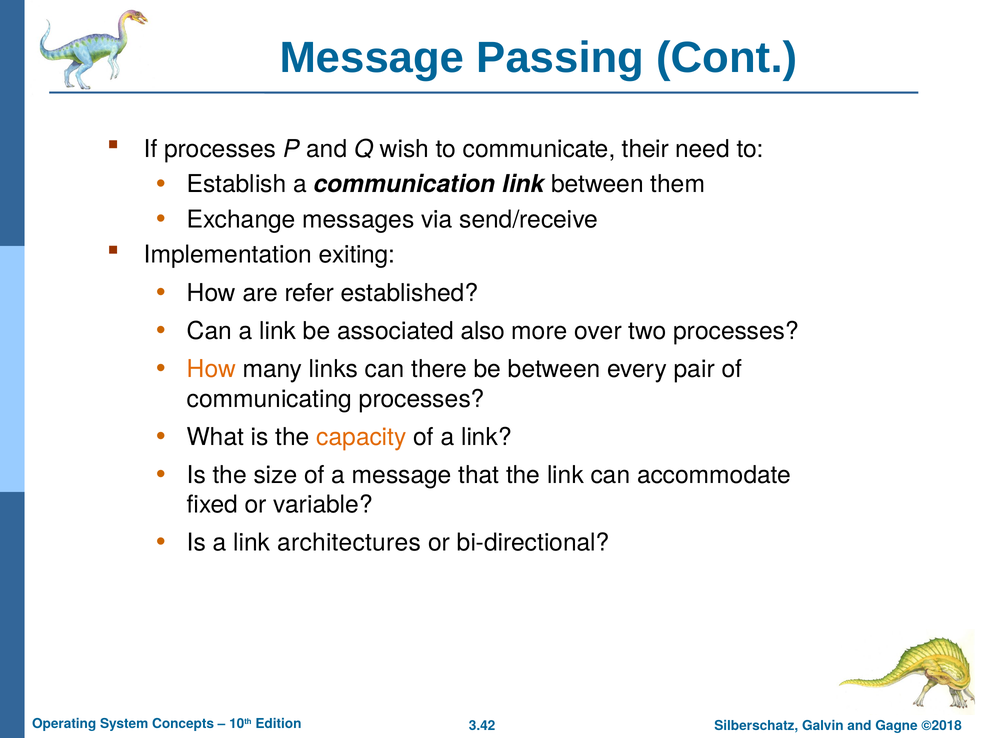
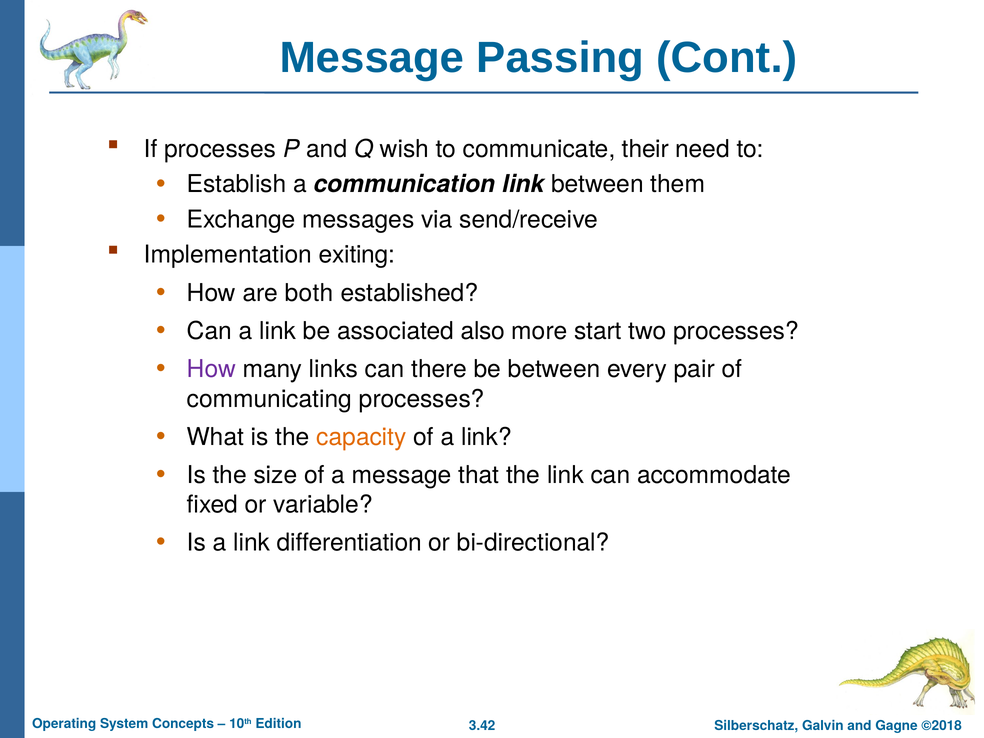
refer: refer -> both
over: over -> start
How at (211, 369) colour: orange -> purple
architectures: architectures -> differentiation
